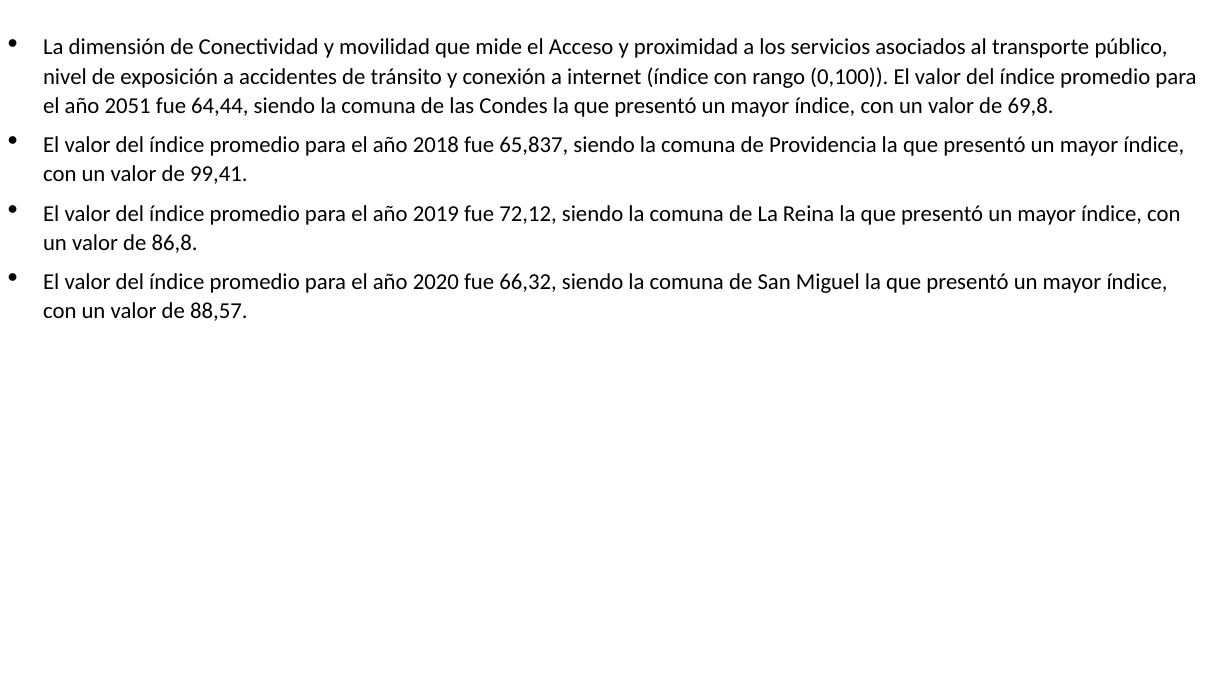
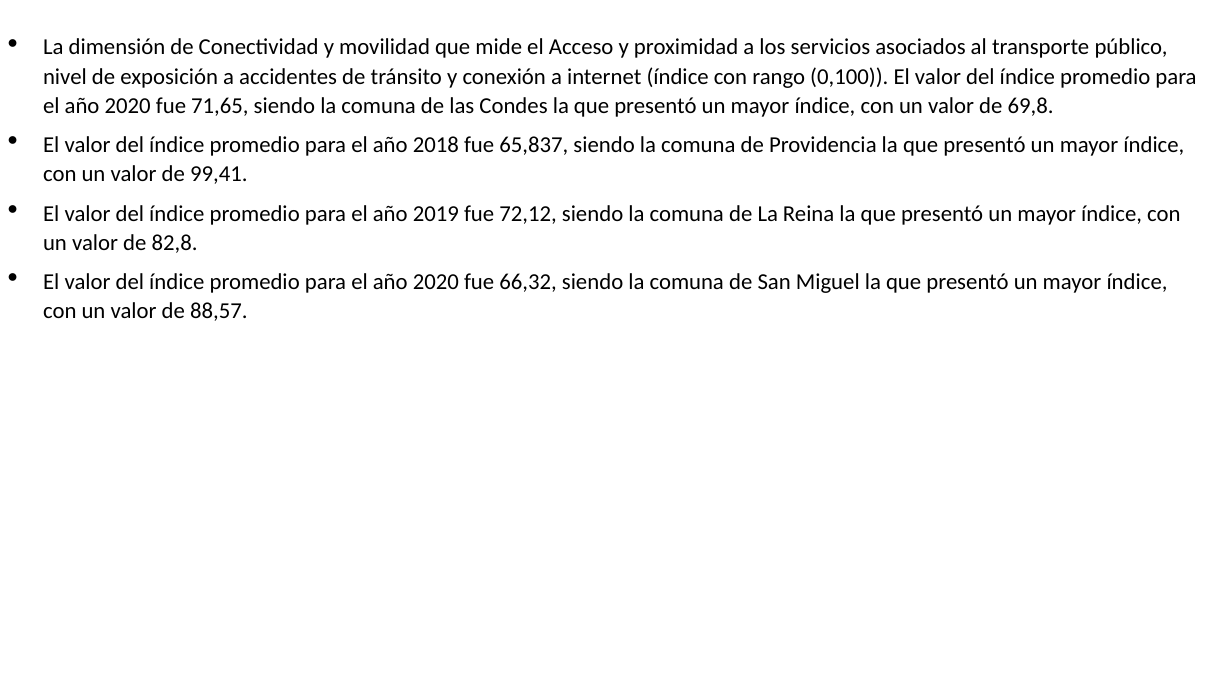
2051 at (128, 106): 2051 -> 2020
64,44: 64,44 -> 71,65
86,8: 86,8 -> 82,8
